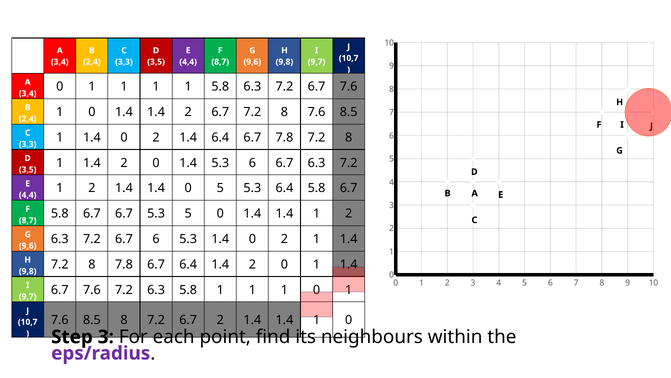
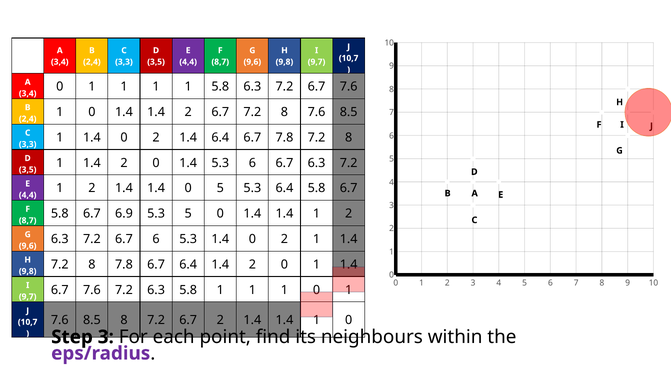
6.7 6.7: 6.7 -> 6.9
